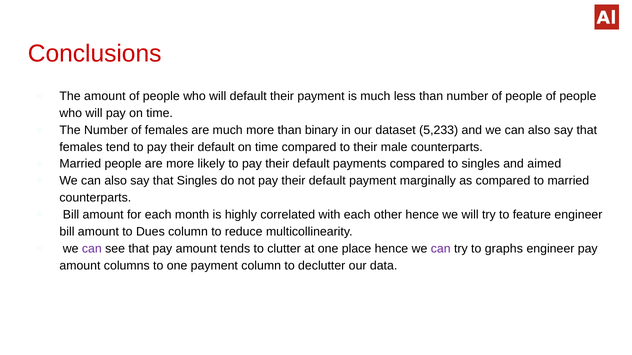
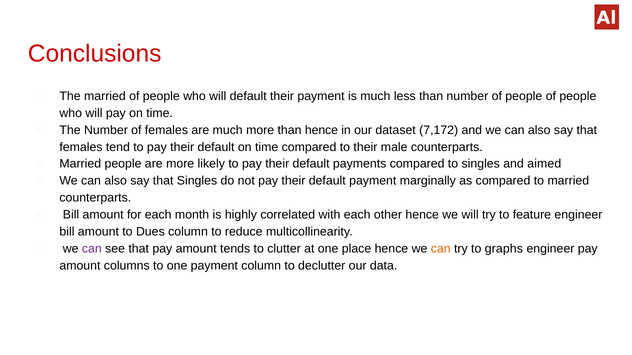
The amount: amount -> married
than binary: binary -> hence
5,233: 5,233 -> 7,172
can at (441, 249) colour: purple -> orange
